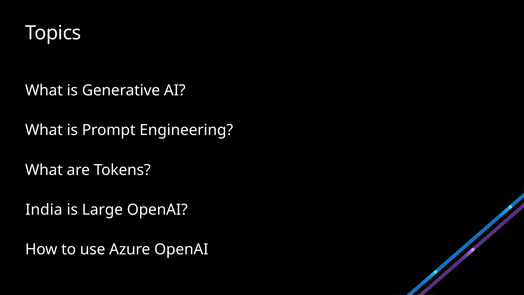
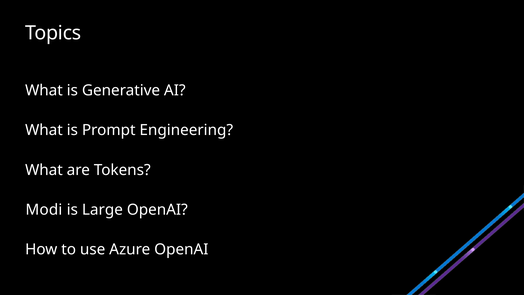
India: India -> Modi
